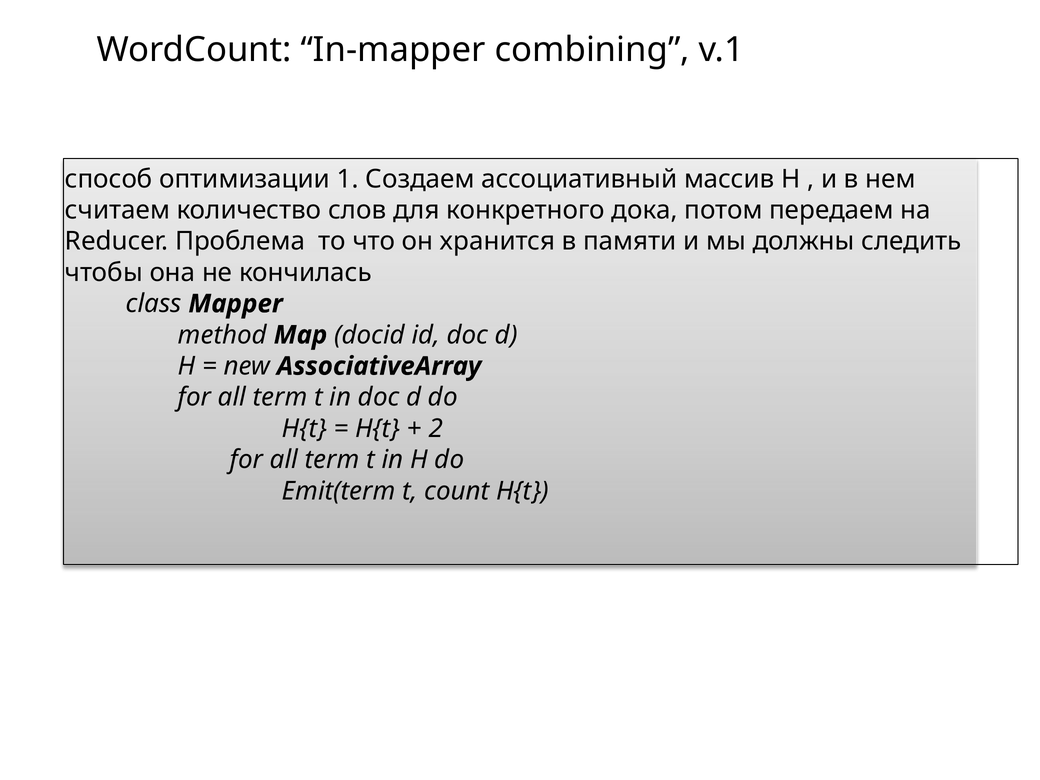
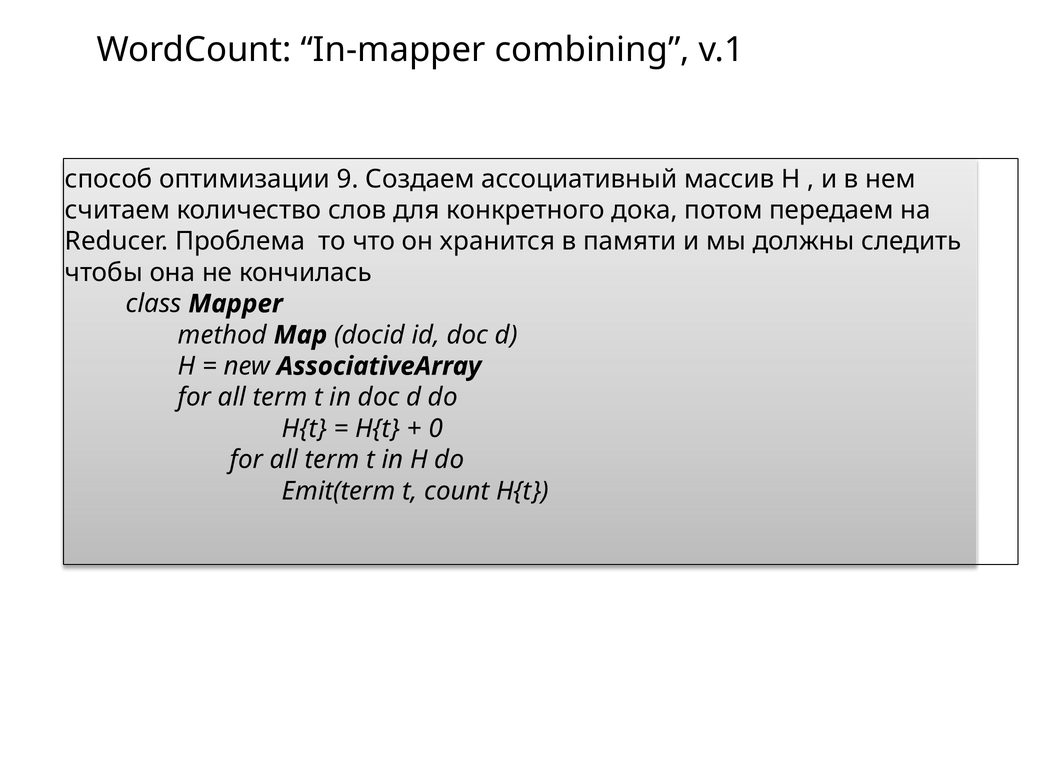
1: 1 -> 9
2: 2 -> 0
